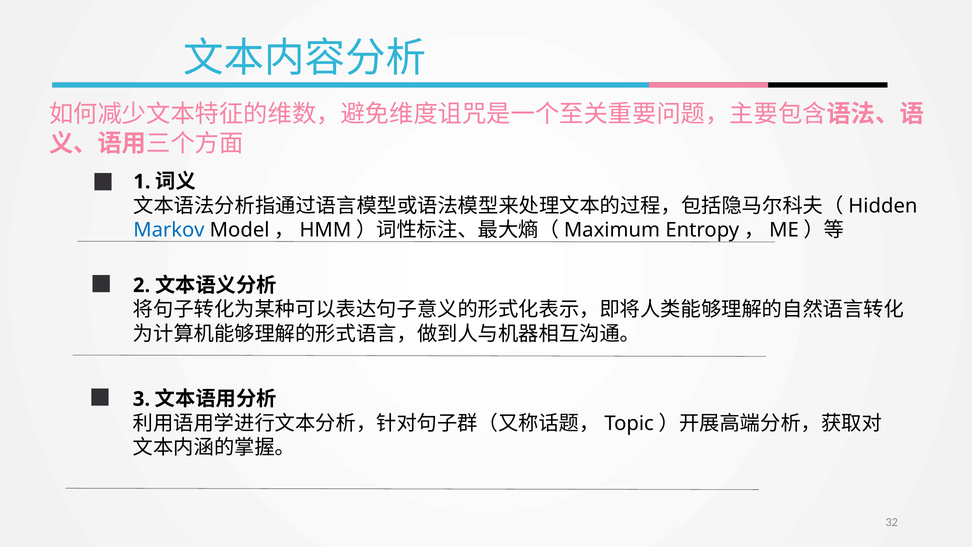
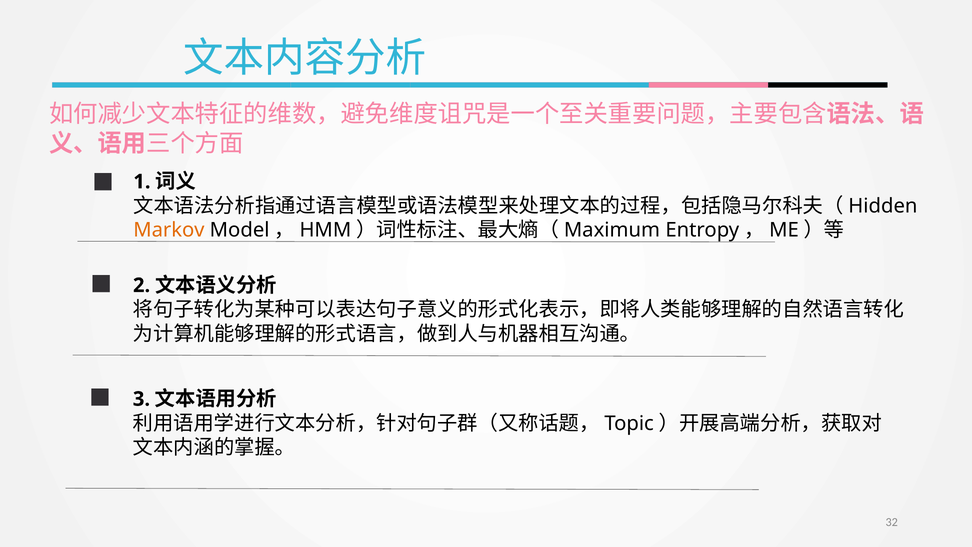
Markov colour: blue -> orange
